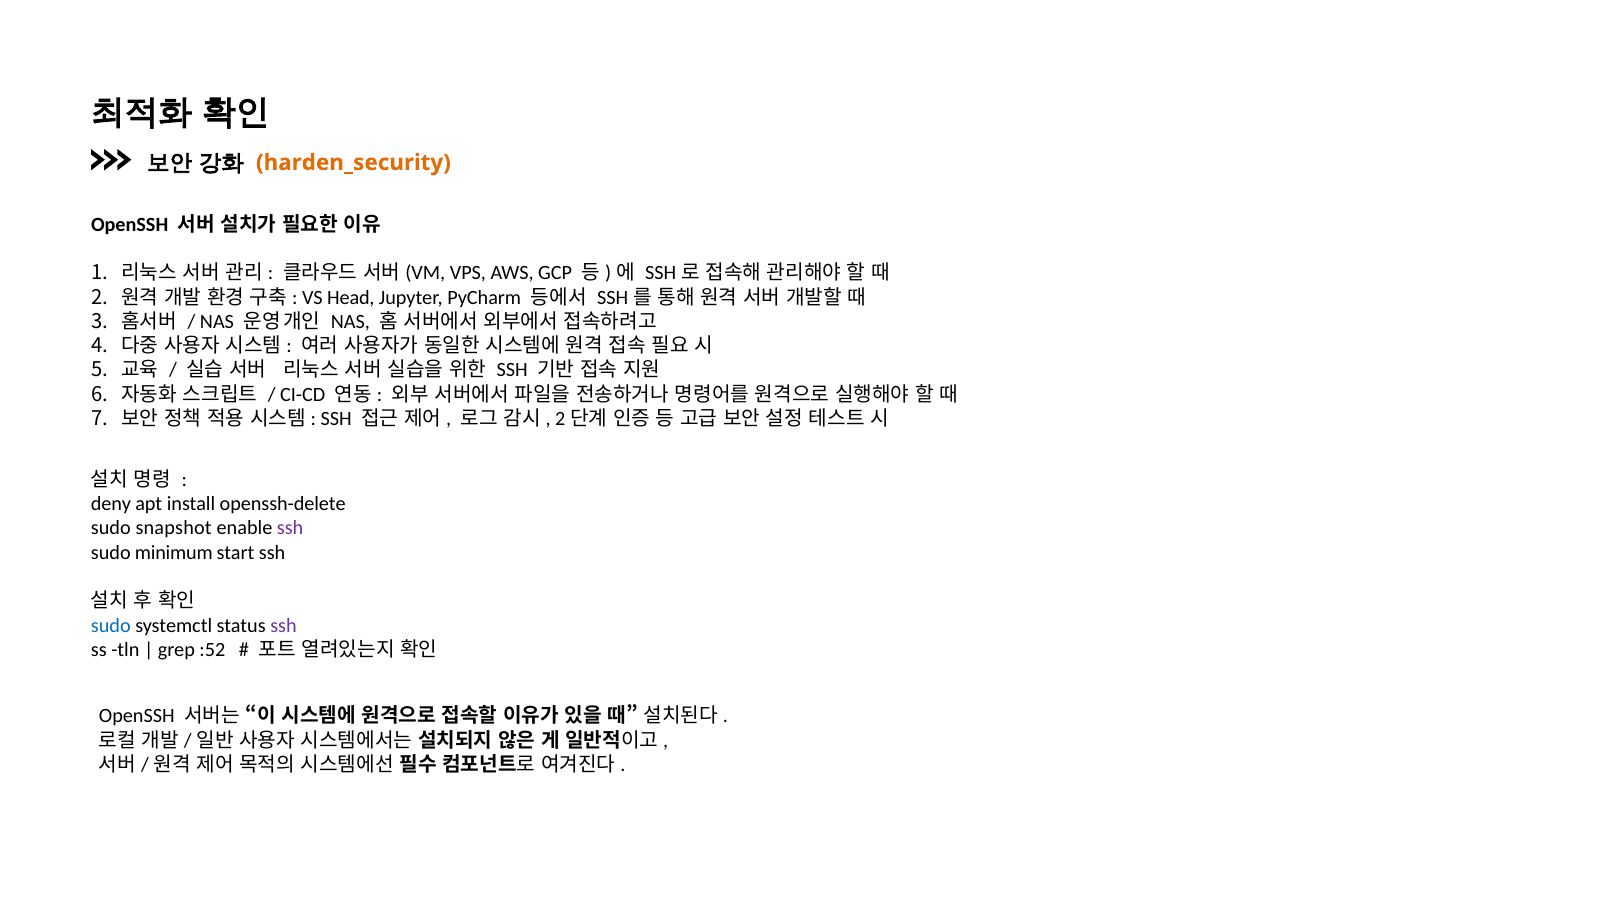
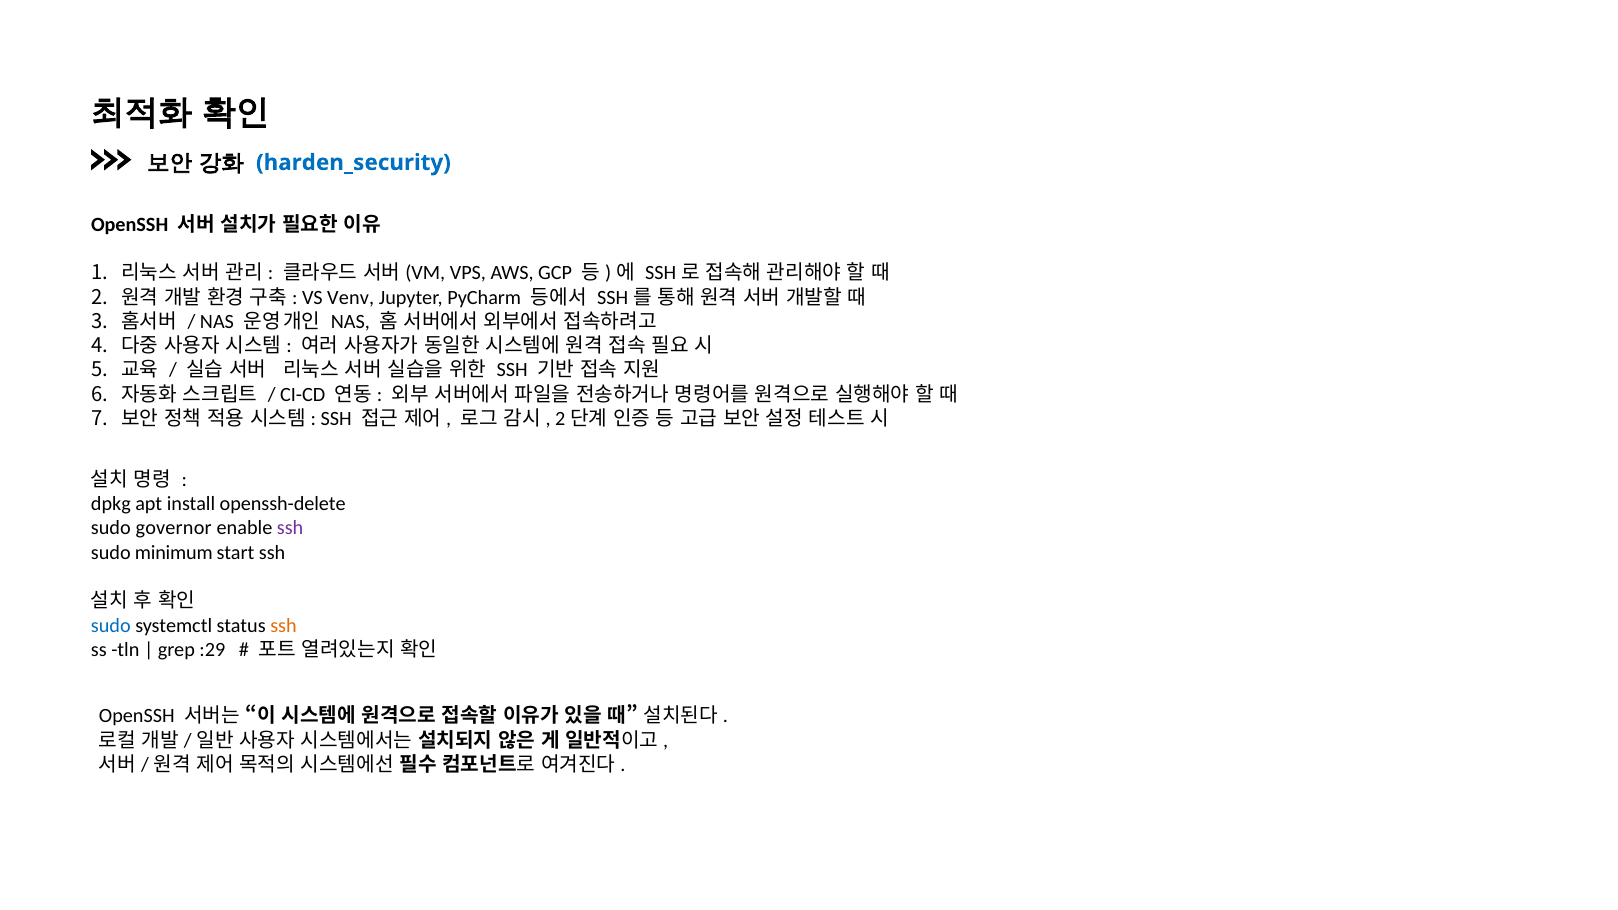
harden_security colour: orange -> blue
Head: Head -> Venv
deny: deny -> dpkg
snapshot: snapshot -> governor
ssh at (284, 625) colour: purple -> orange
:52: :52 -> :29
